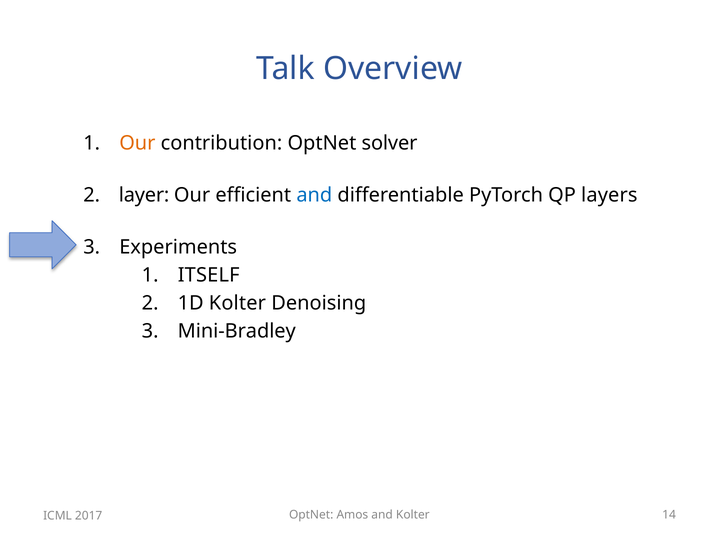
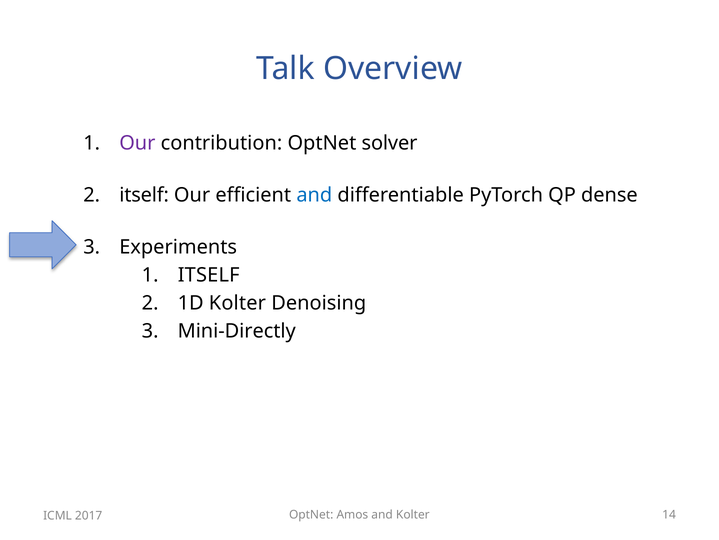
Our at (137, 143) colour: orange -> purple
layer at (144, 195): layer -> itself
layers: layers -> dense
Mini-Bradley: Mini-Bradley -> Mini-Directly
